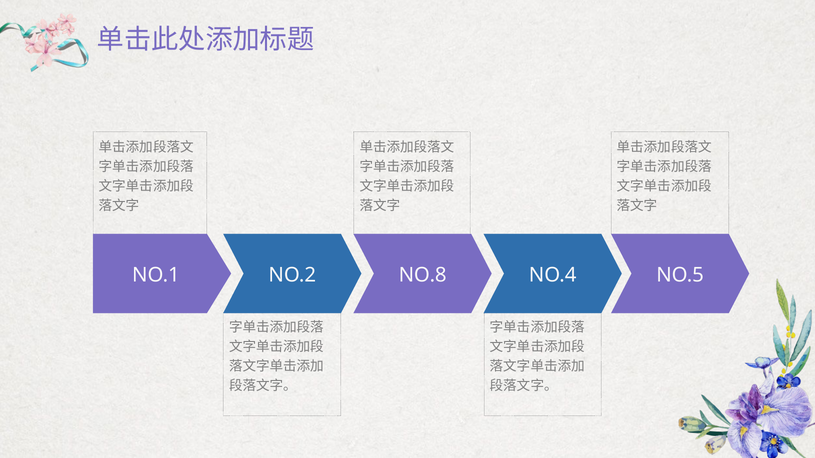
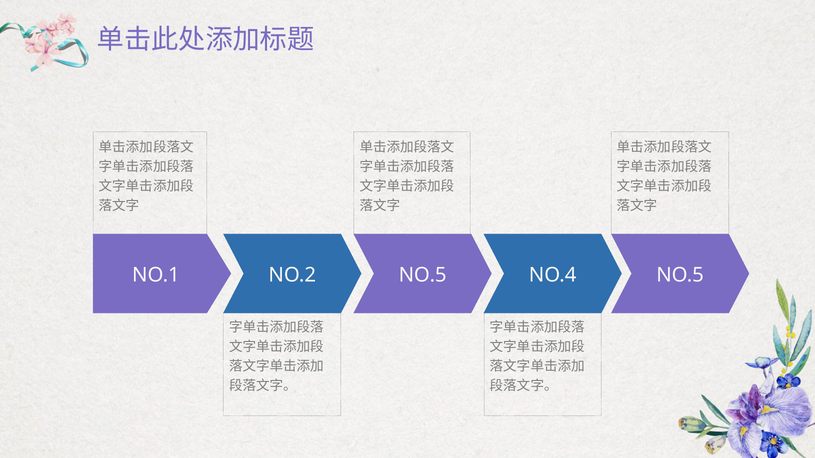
NO.1 NO.8: NO.8 -> NO.5
